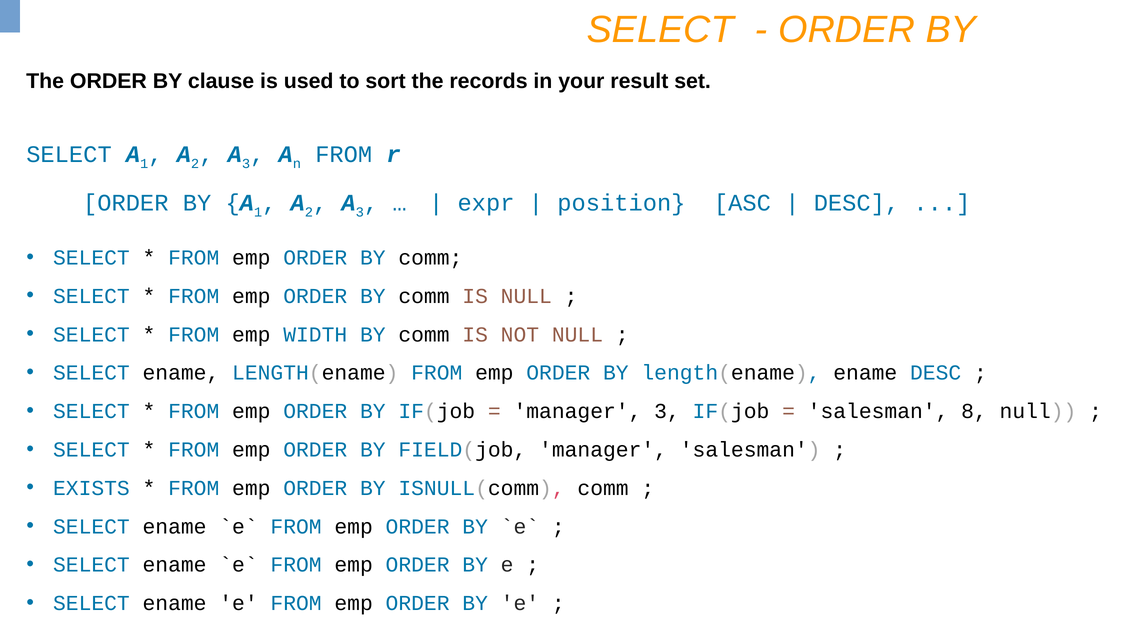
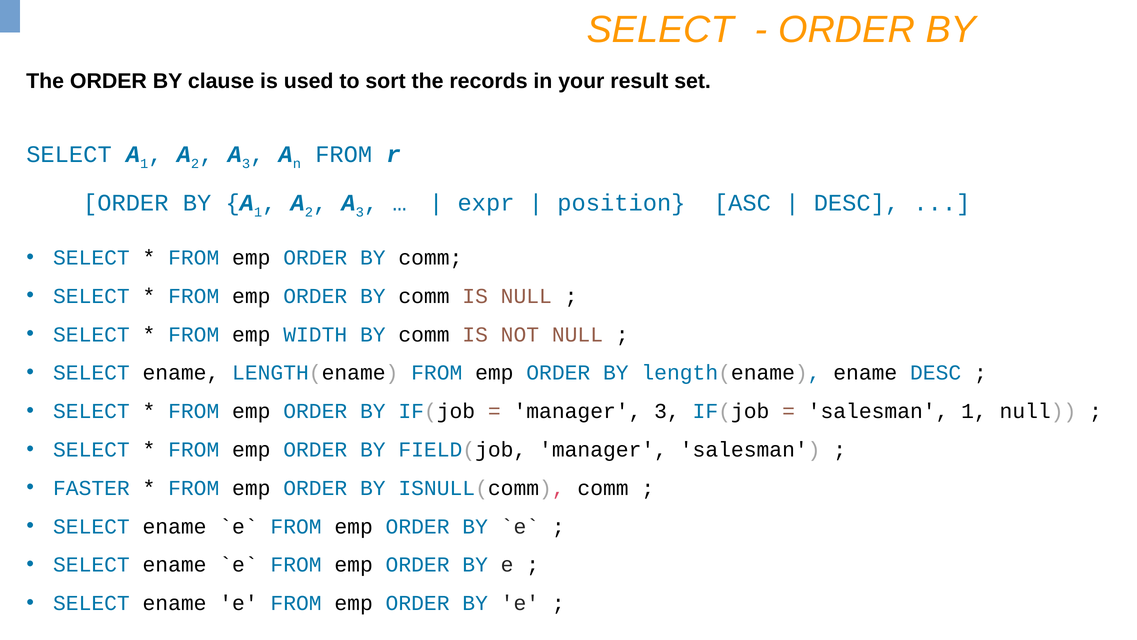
salesman 8: 8 -> 1
EXISTS: EXISTS -> FASTER
